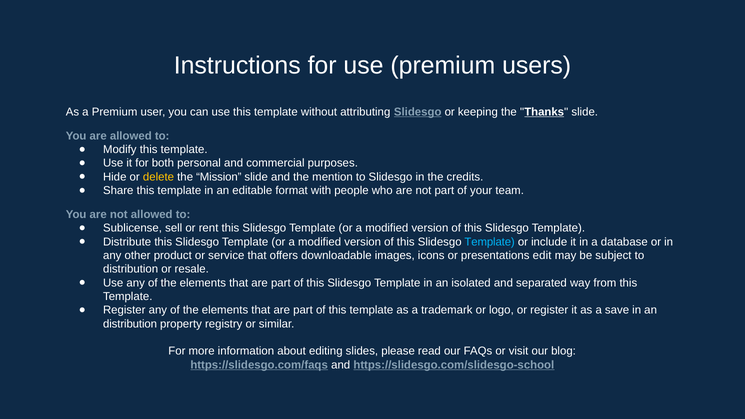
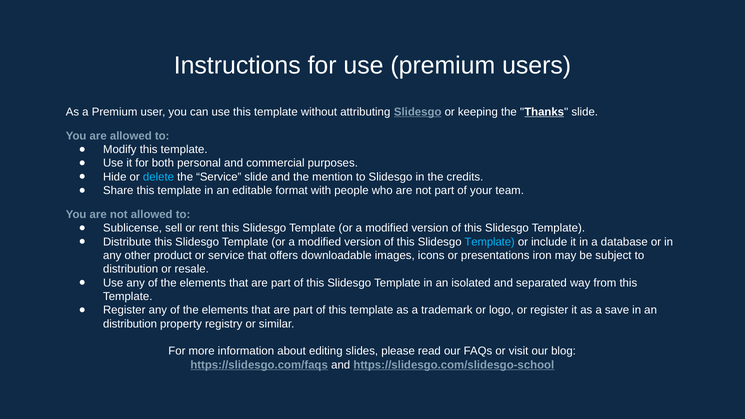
delete colour: yellow -> light blue
the Mission: Mission -> Service
edit: edit -> iron
